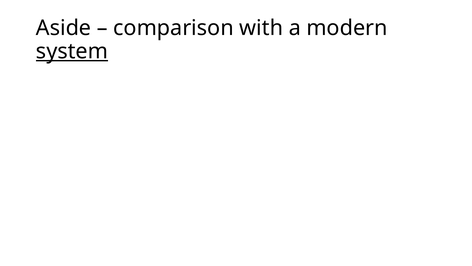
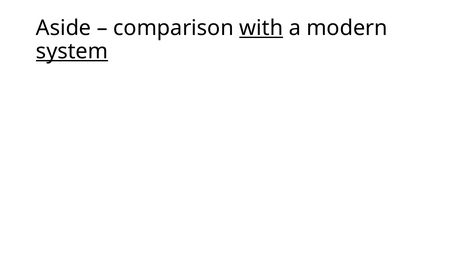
with underline: none -> present
